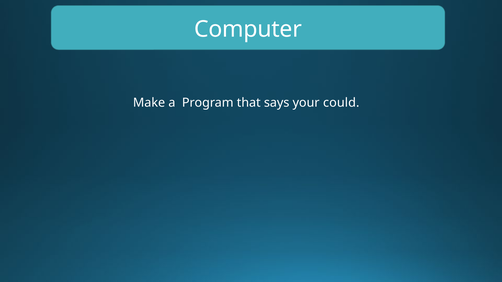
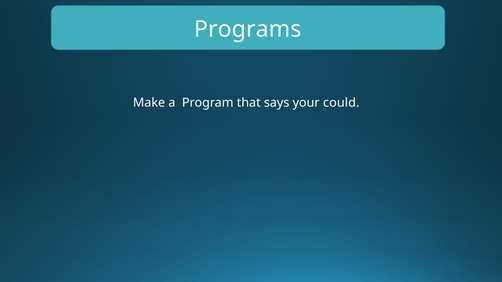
Computer: Computer -> Programs
